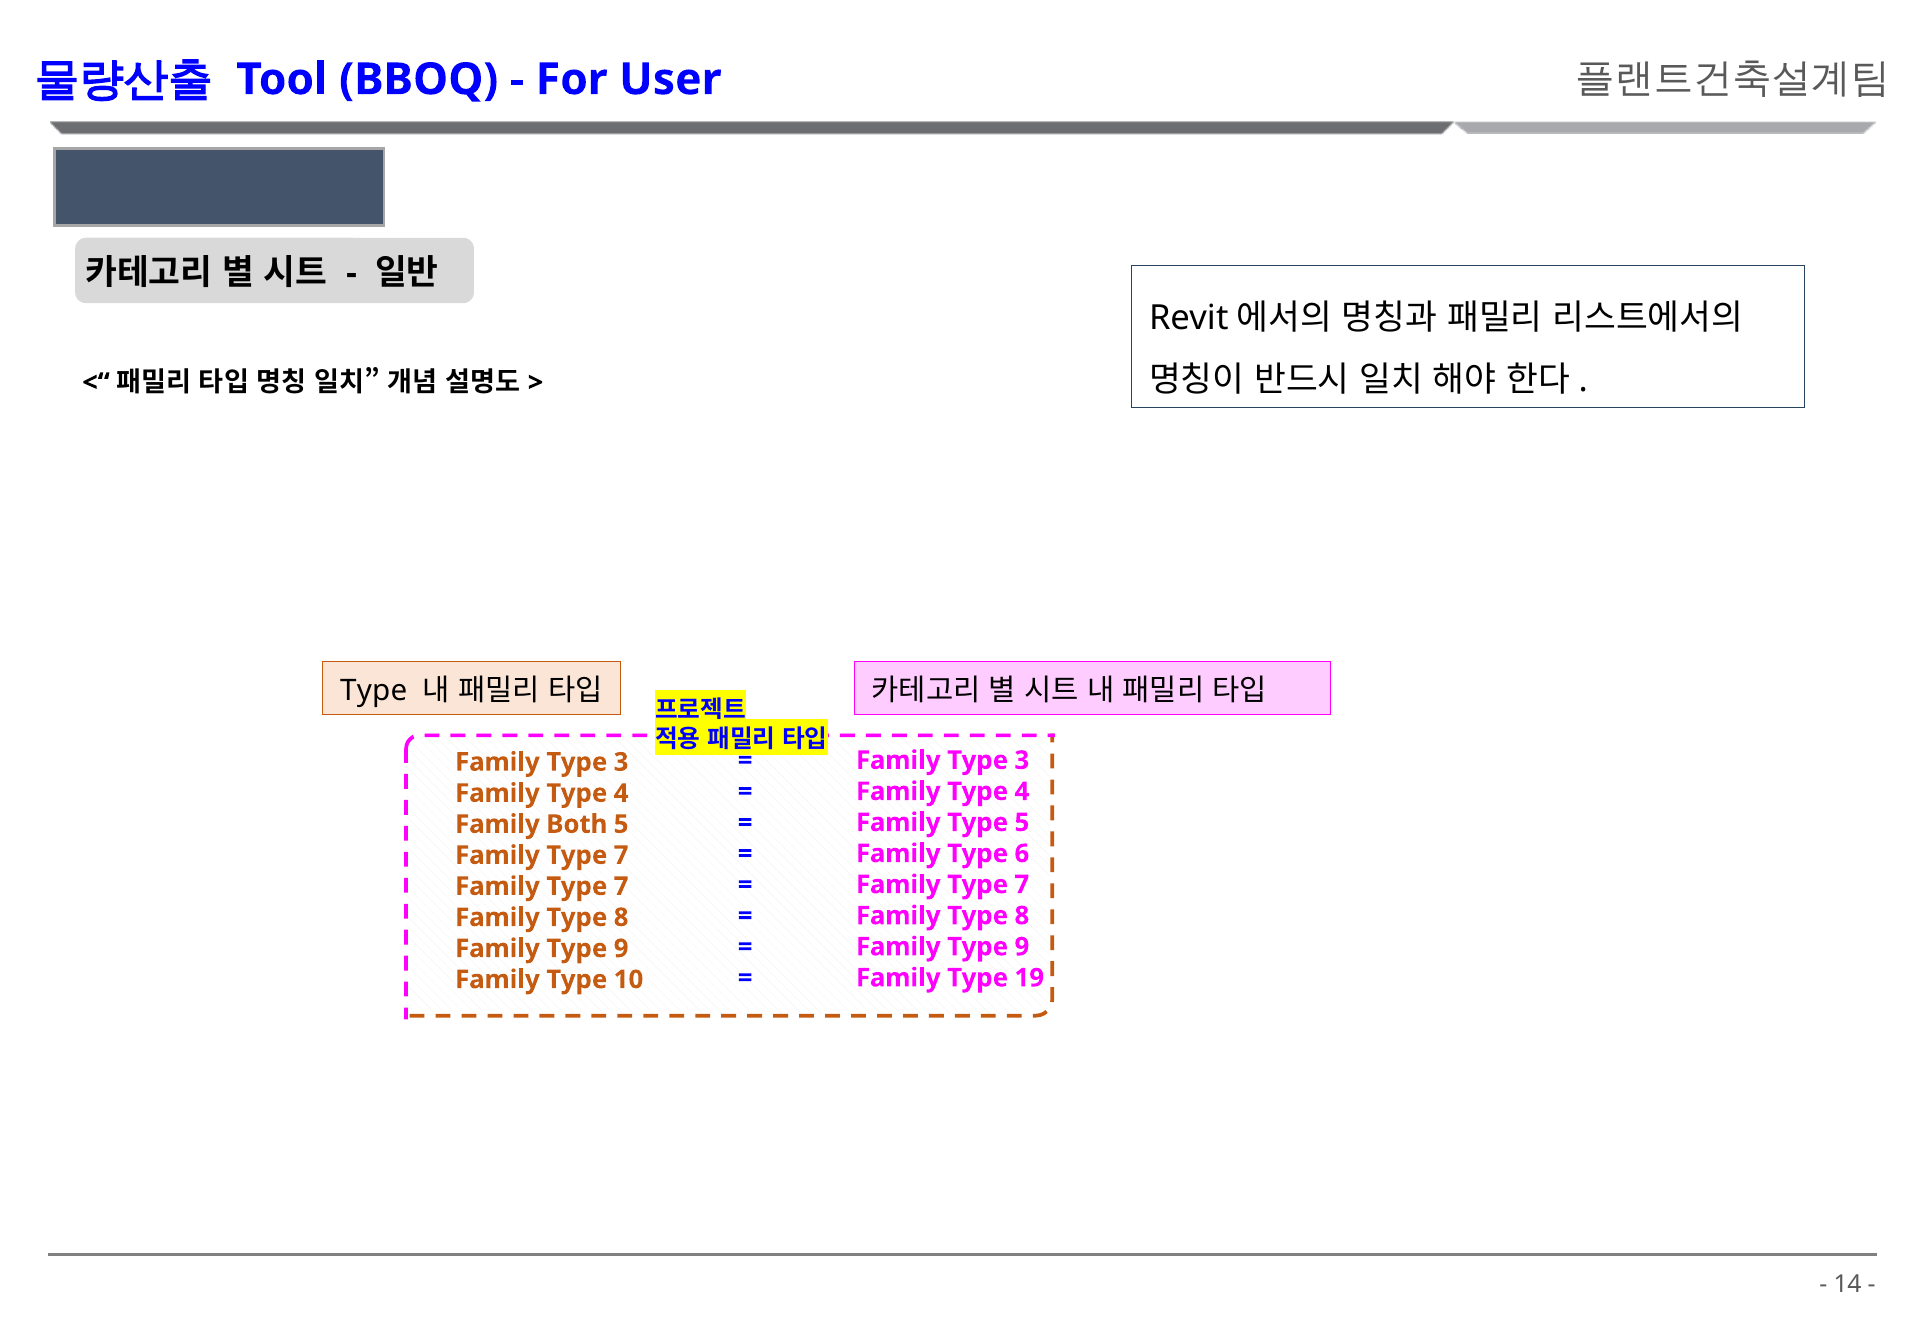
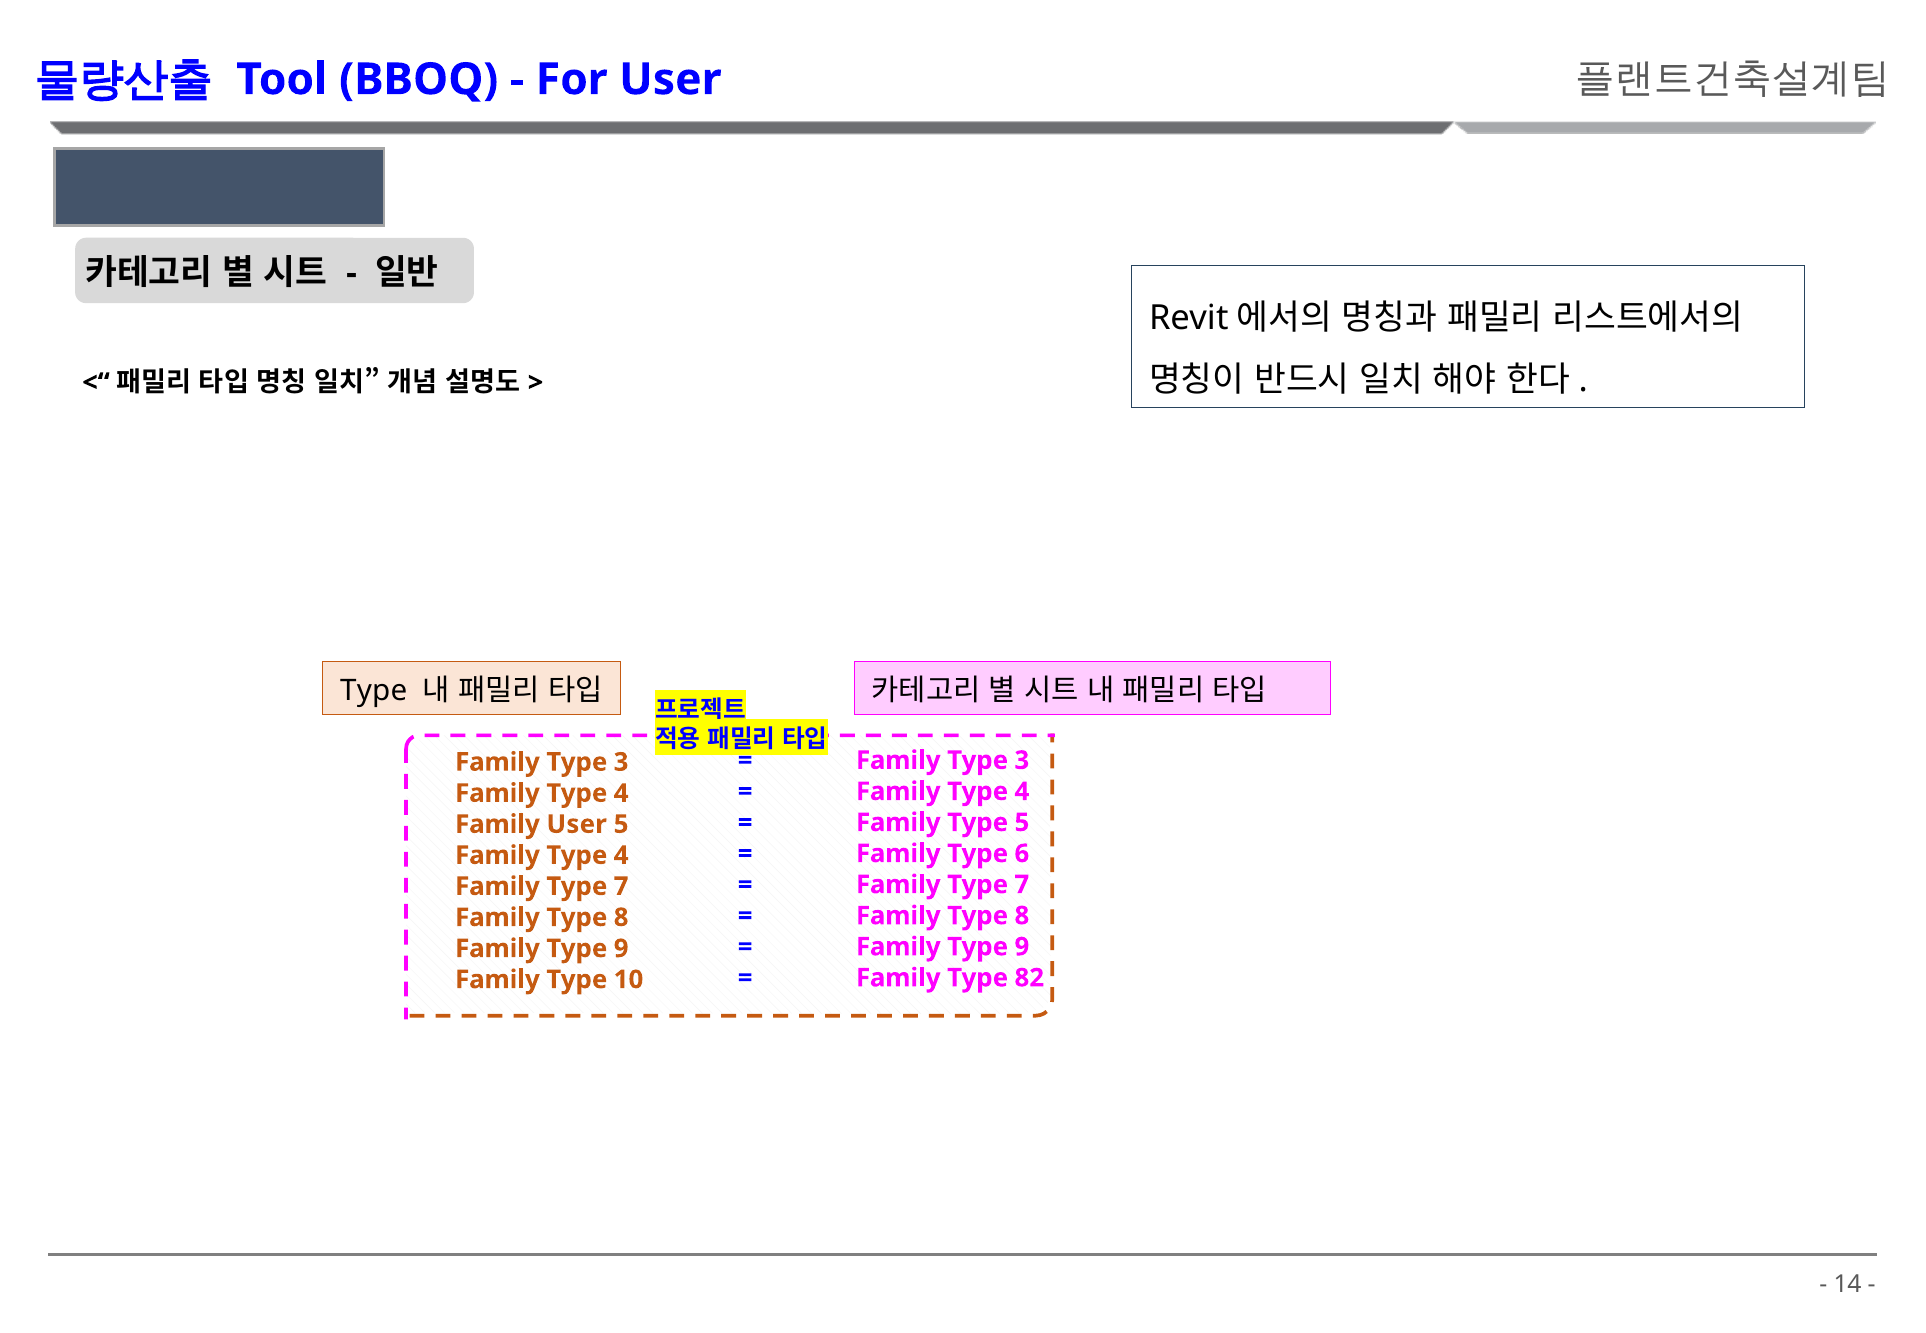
Family Both: Both -> User
7 at (621, 856): 7 -> 4
19: 19 -> 82
